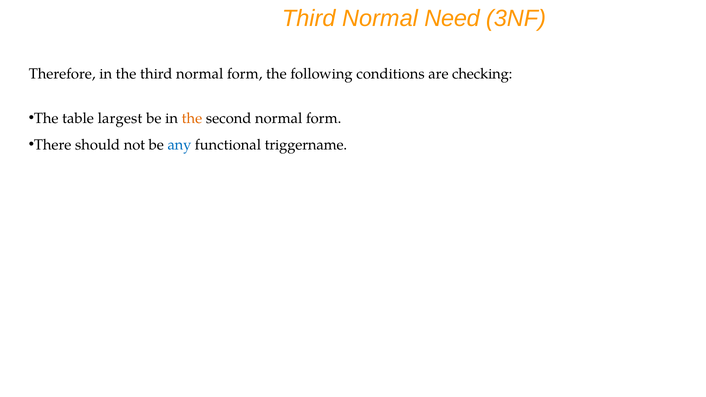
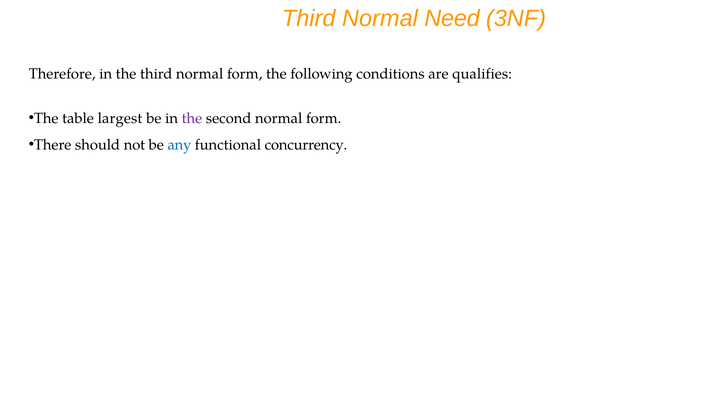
checking: checking -> qualifies
the at (192, 118) colour: orange -> purple
triggername: triggername -> concurrency
